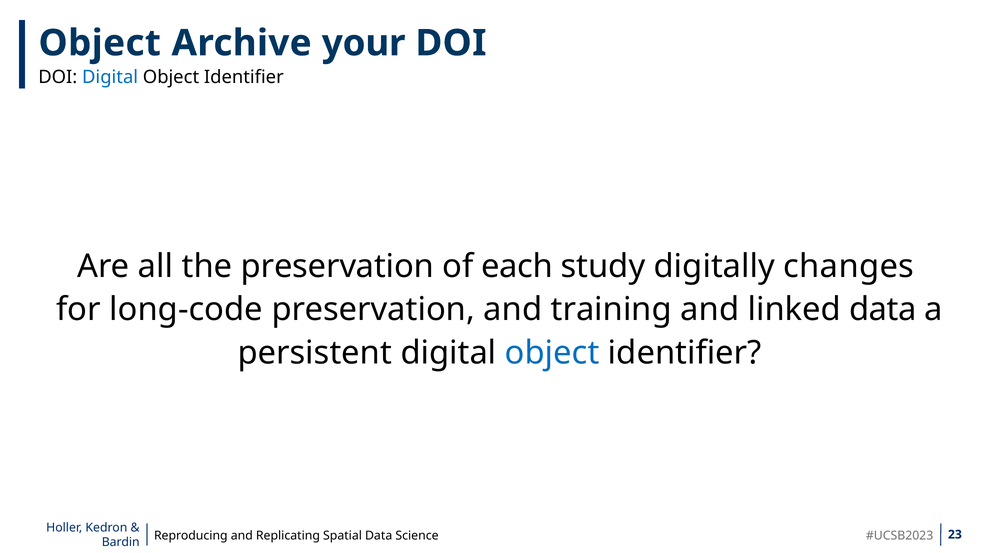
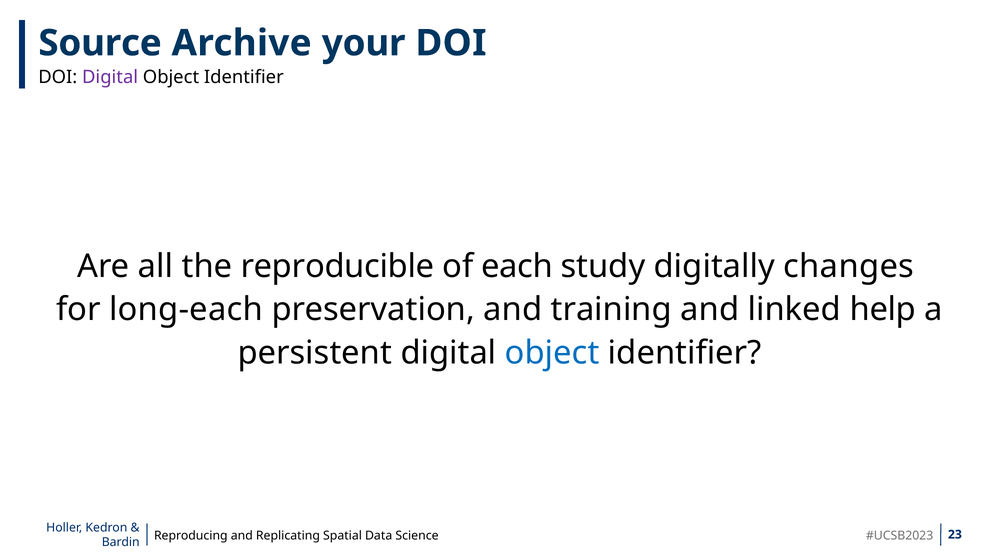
Object at (100, 43): Object -> Source
Digital at (110, 77) colour: blue -> purple
the preservation: preservation -> reproducible
long-code: long-code -> long-each
linked data: data -> help
